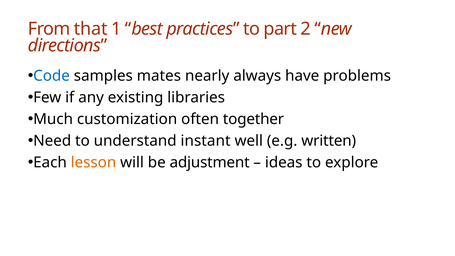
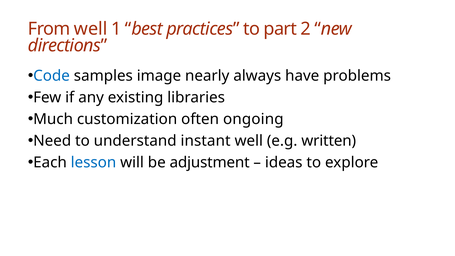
From that: that -> well
mates: mates -> image
together: together -> ongoing
lesson colour: orange -> blue
